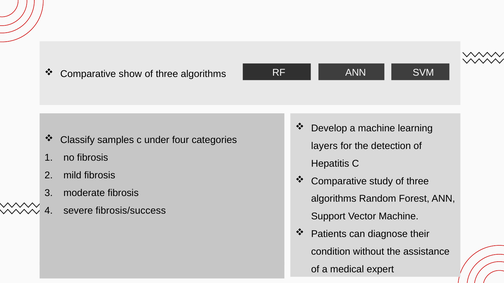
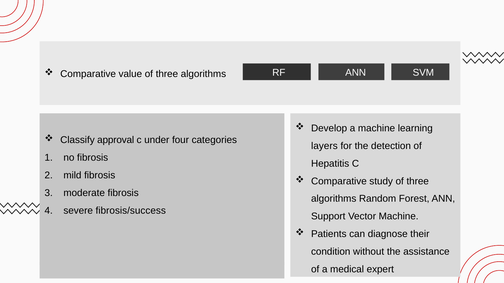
show: show -> value
samples: samples -> approval
